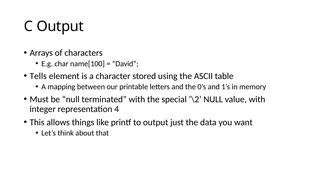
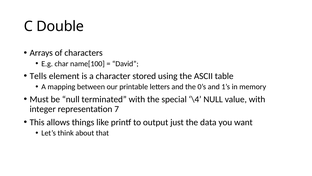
C Output: Output -> Double
\2: \2 -> \4
4: 4 -> 7
